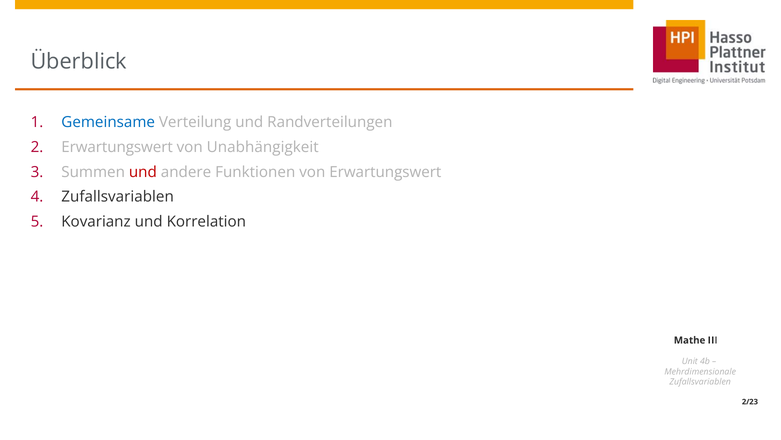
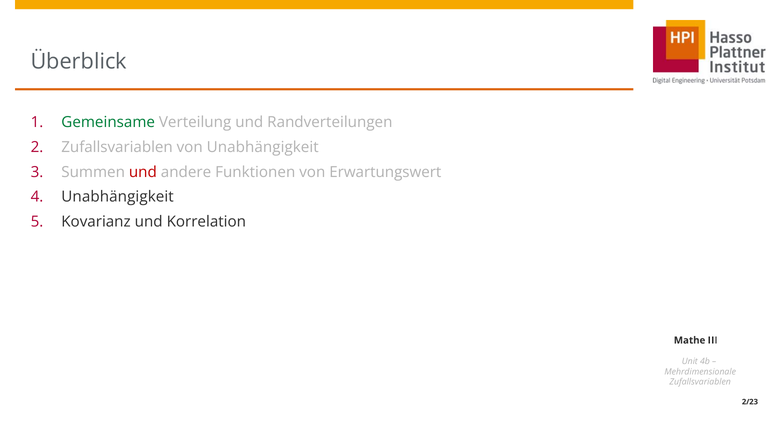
Gemeinsame colour: blue -> green
Erwartungswert at (117, 147): Erwartungswert -> Zufallsvariablen
Zufallsvariablen at (118, 196): Zufallsvariablen -> Unabhängigkeit
